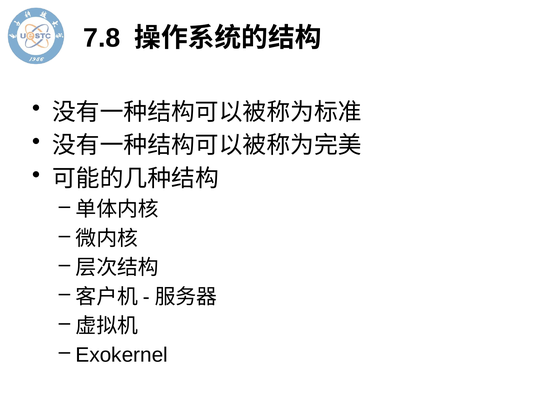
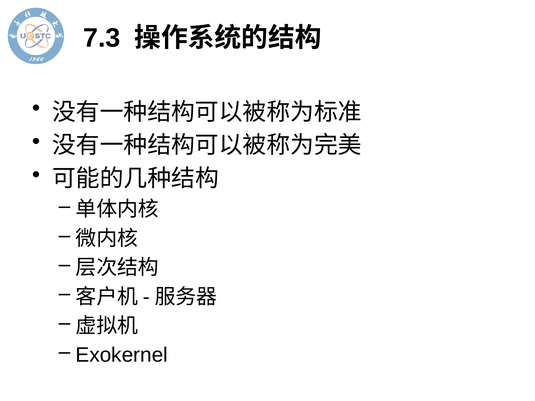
7.8: 7.8 -> 7.3
